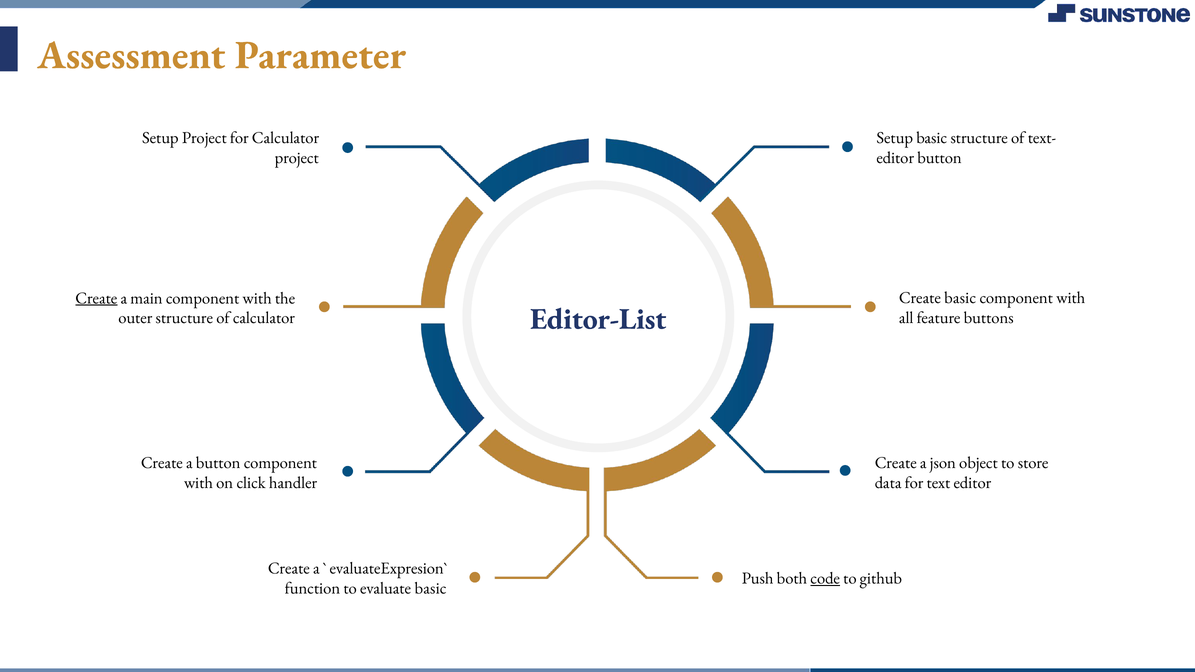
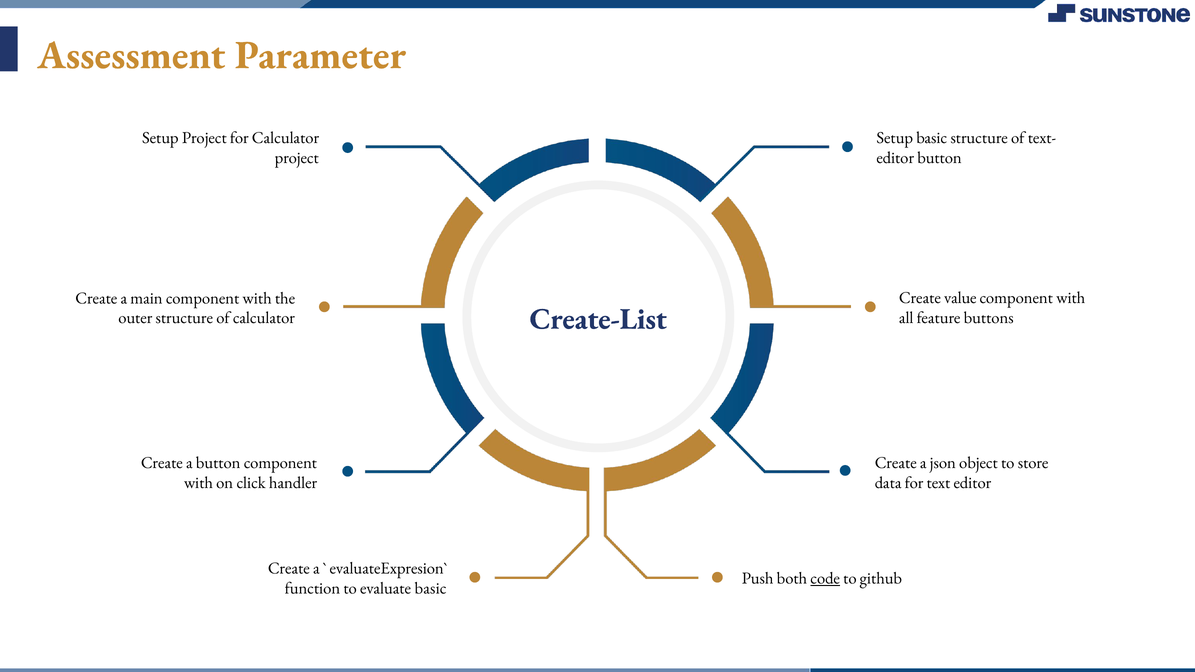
Create at (96, 298) underline: present -> none
Create basic: basic -> value
Editor-List: Editor-List -> Create-List
